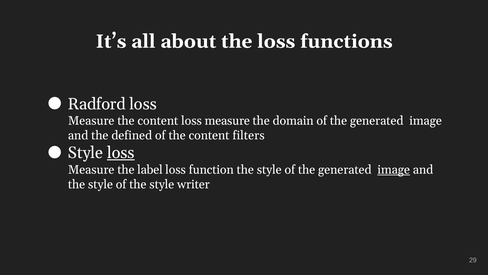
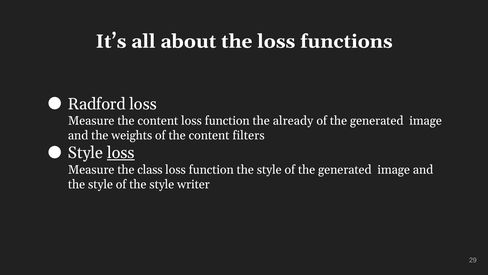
content loss measure: measure -> function
domain: domain -> already
defined: defined -> weights
label: label -> class
image at (394, 169) underline: present -> none
